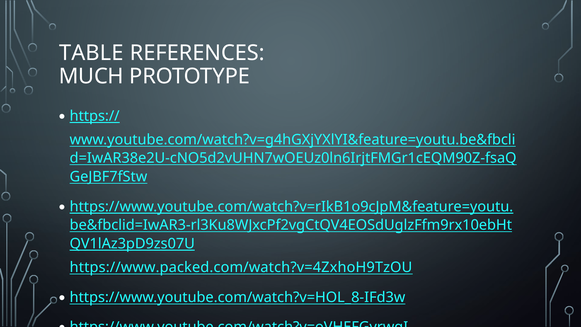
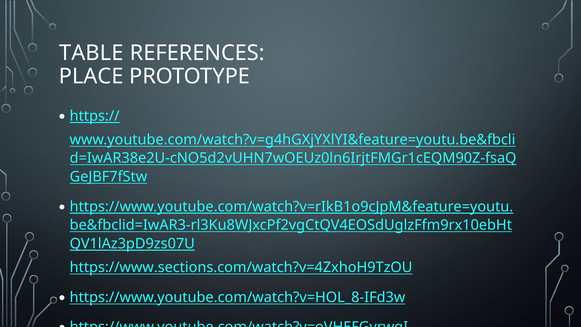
MUCH: MUCH -> PLACE
https://www.packed.com/watch?v=4ZxhoH9TzOU: https://www.packed.com/watch?v=4ZxhoH9TzOU -> https://www.sections.com/watch?v=4ZxhoH9TzOU
